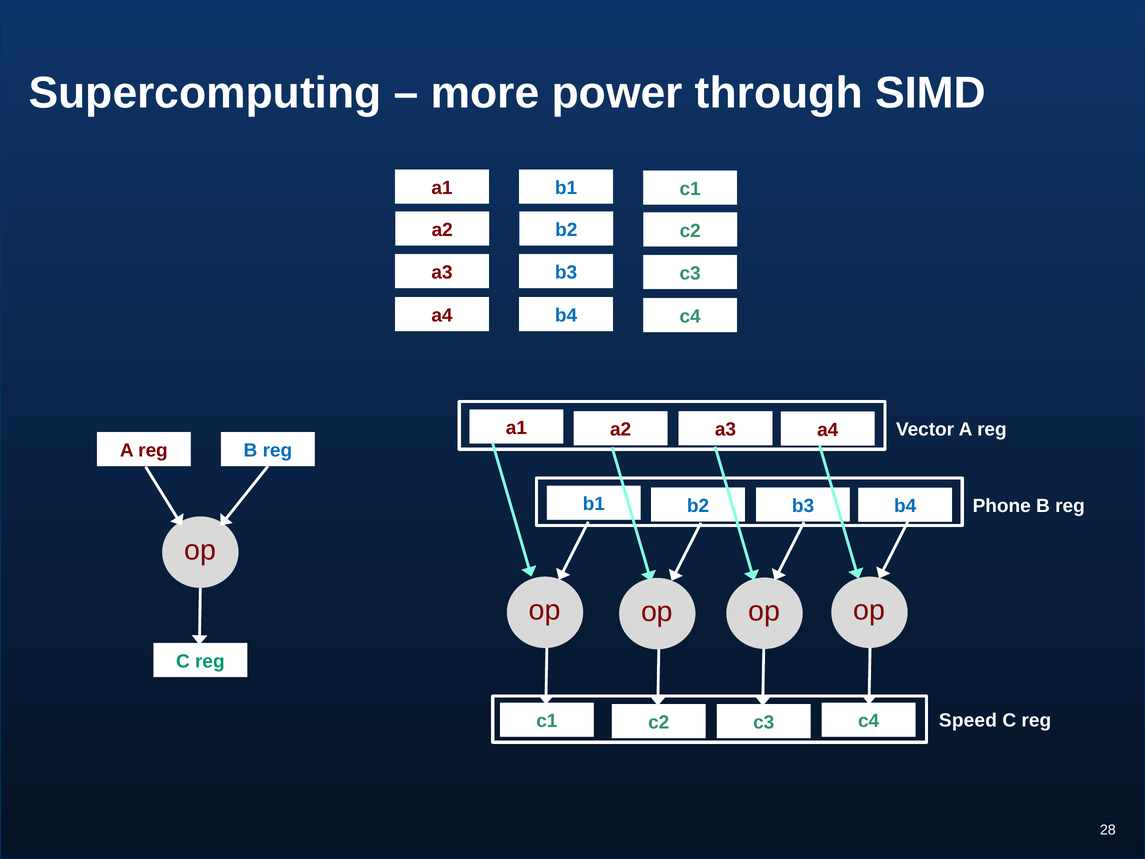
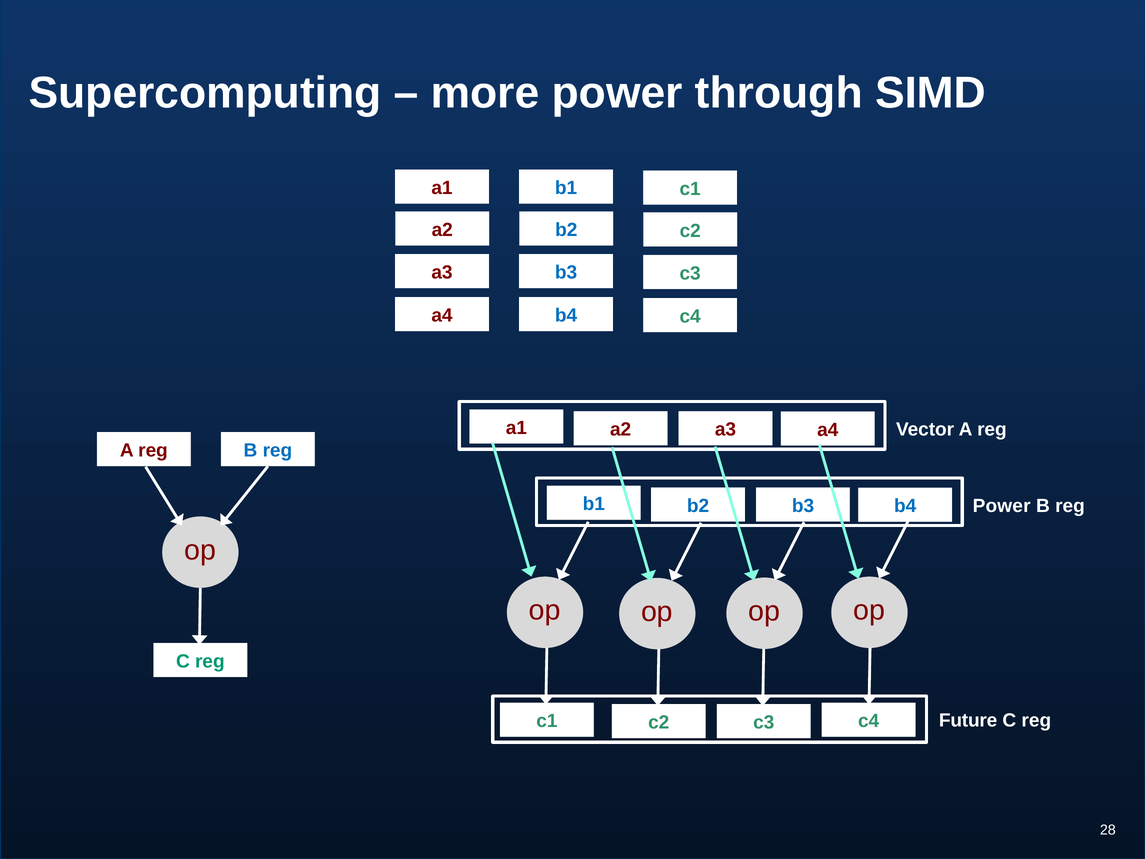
b4 Phone: Phone -> Power
Speed: Speed -> Future
